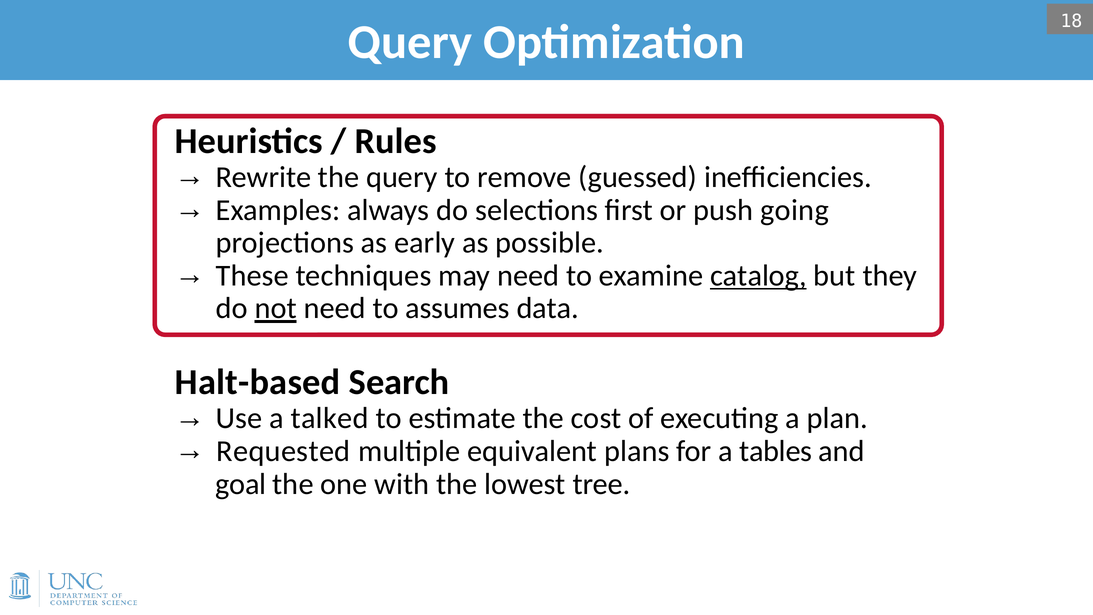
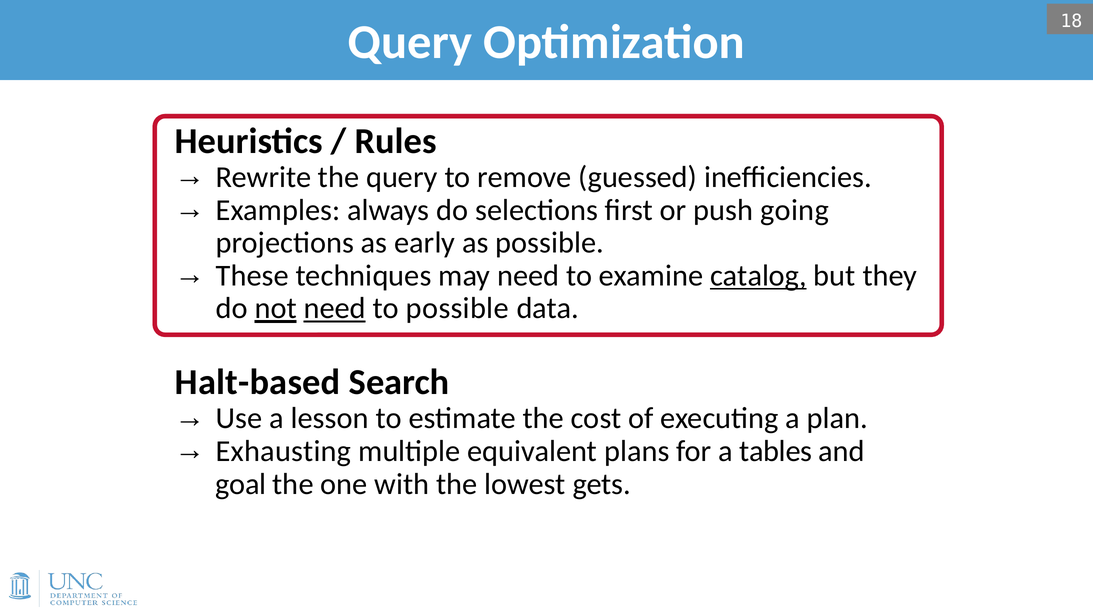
need at (335, 308) underline: none -> present
to assumes: assumes -> possible
talked: talked -> lesson
Requested: Requested -> Exhausting
tree: tree -> gets
